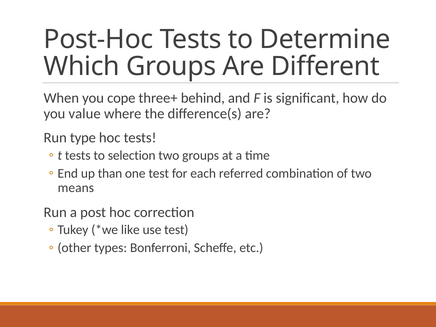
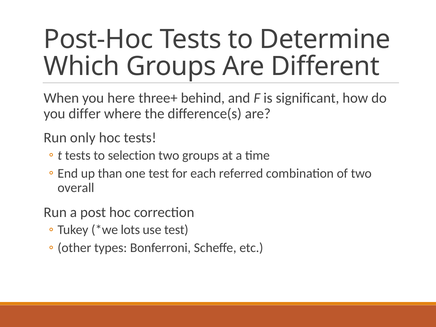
cope: cope -> here
value: value -> differ
type: type -> only
means: means -> overall
like: like -> lots
